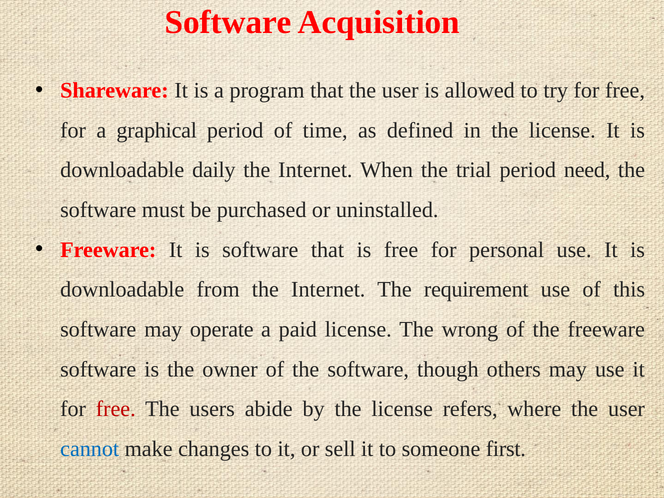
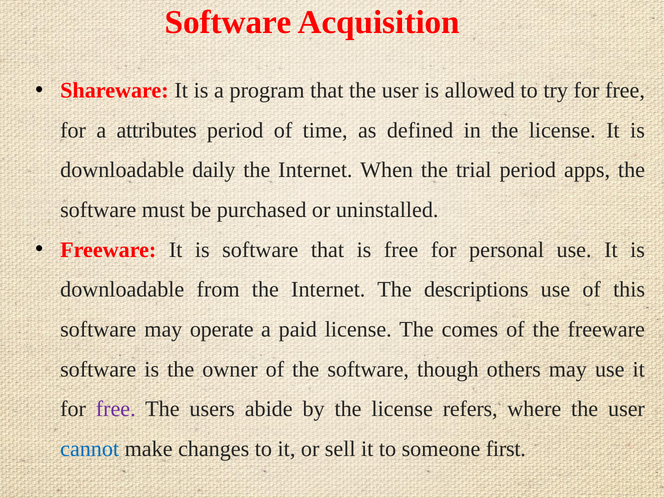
graphical: graphical -> attributes
need: need -> apps
requirement: requirement -> descriptions
wrong: wrong -> comes
free at (116, 409) colour: red -> purple
